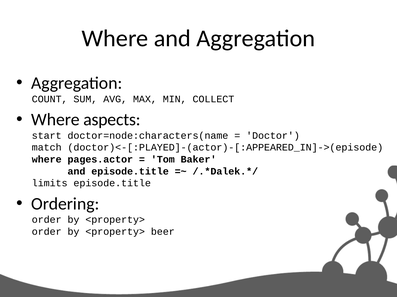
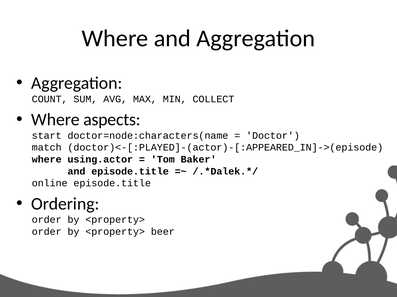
pages.actor: pages.actor -> using.actor
limits: limits -> online
